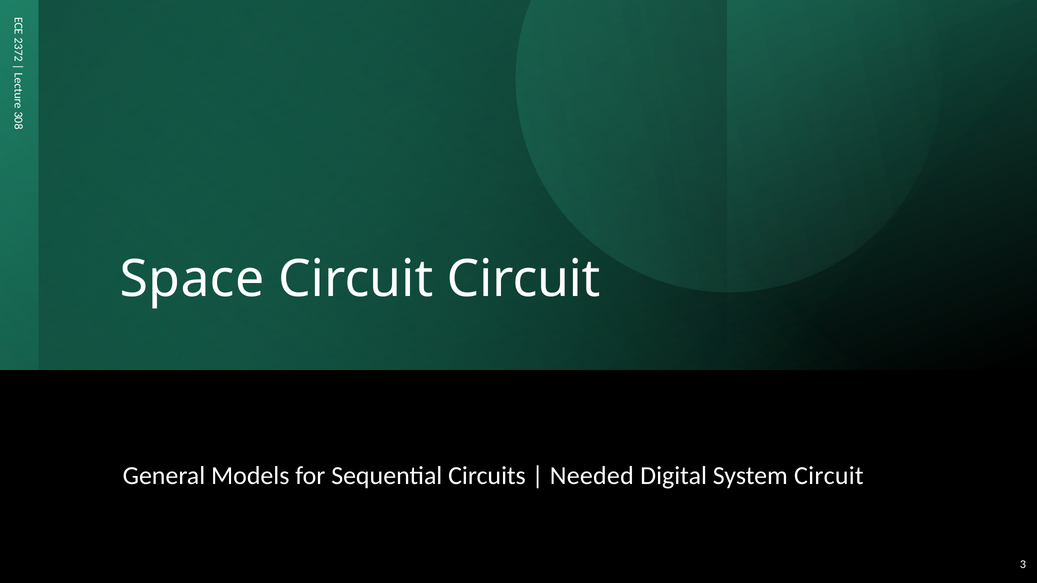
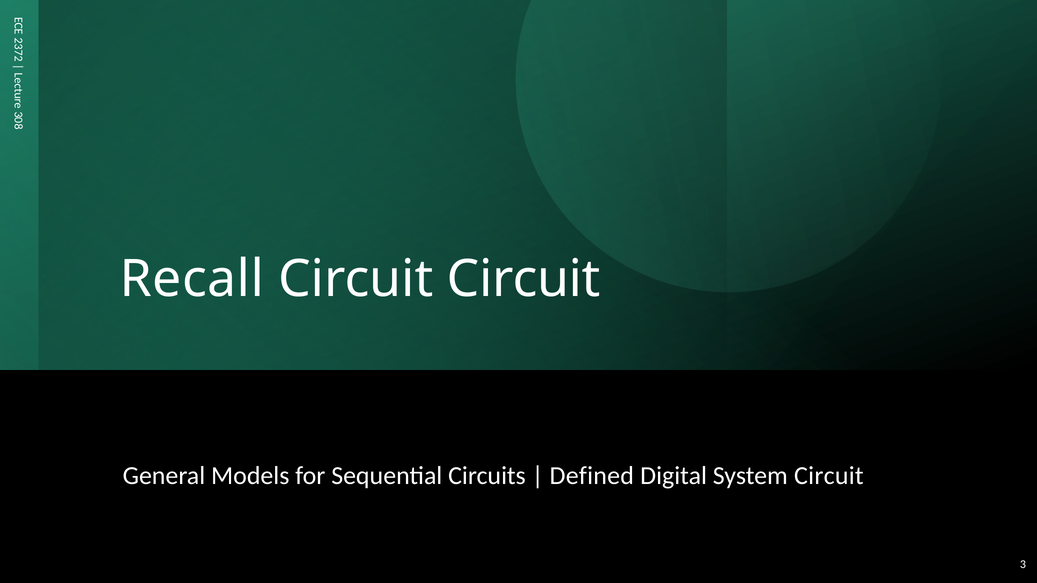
Space: Space -> Recall
Needed: Needed -> Defined
